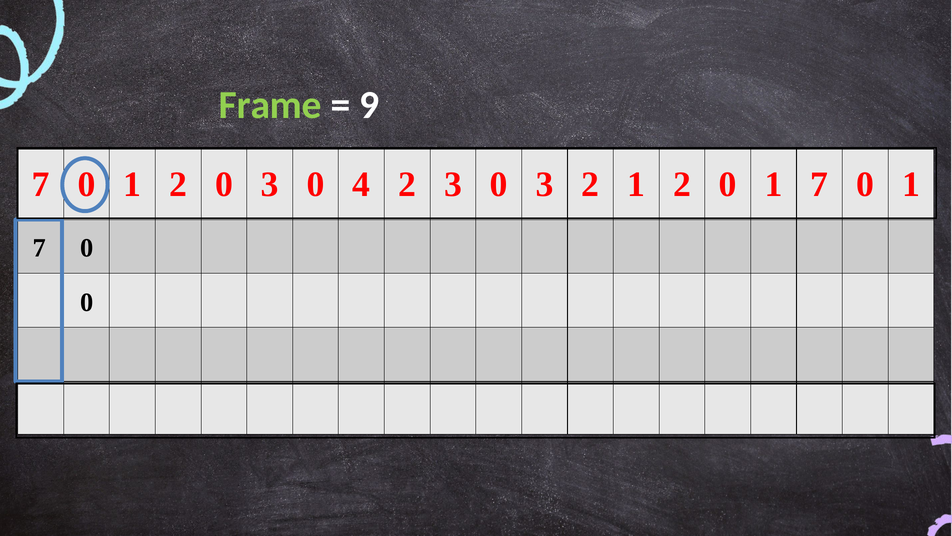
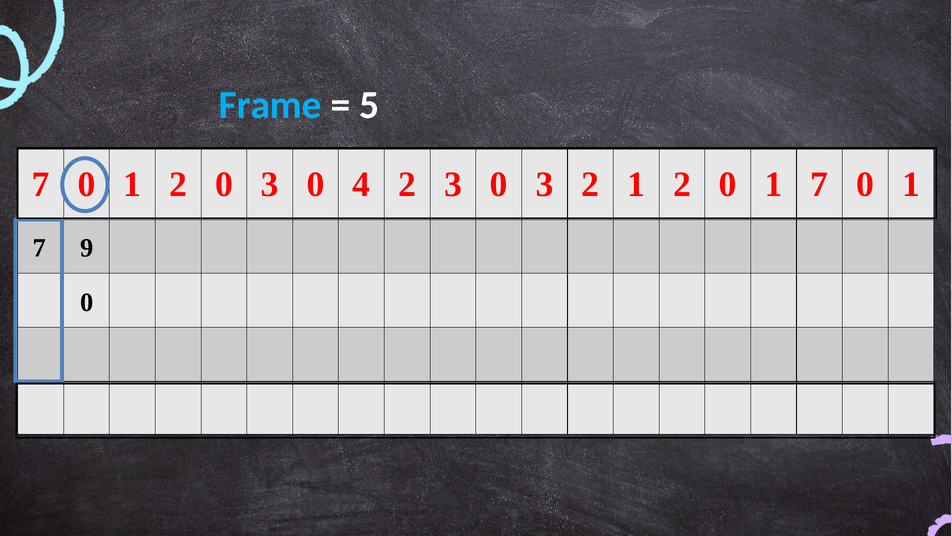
Frame colour: light green -> light blue
9: 9 -> 5
0 at (87, 248): 0 -> 9
